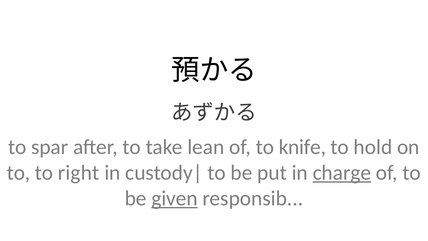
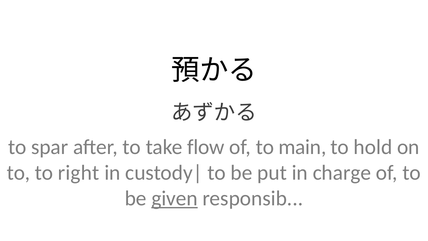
lean: lean -> flow
knife: knife -> main
charge underline: present -> none
